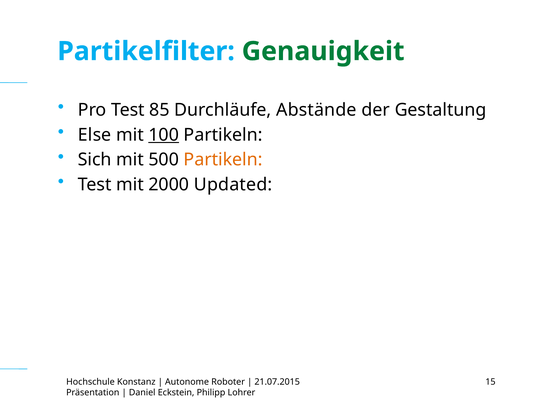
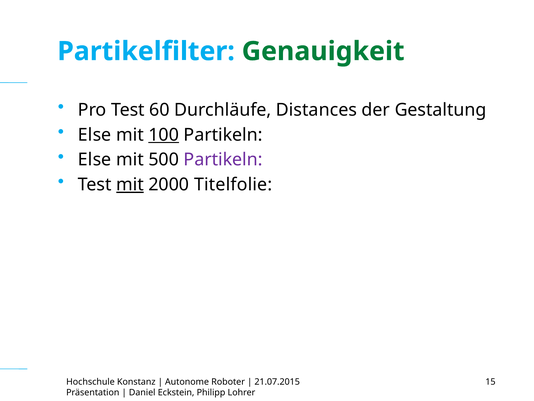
85: 85 -> 60
Abstände: Abstände -> Distances
Sich at (95, 160): Sich -> Else
Partikeln at (223, 160) colour: orange -> purple
mit at (130, 184) underline: none -> present
Updated: Updated -> Titelfolie
